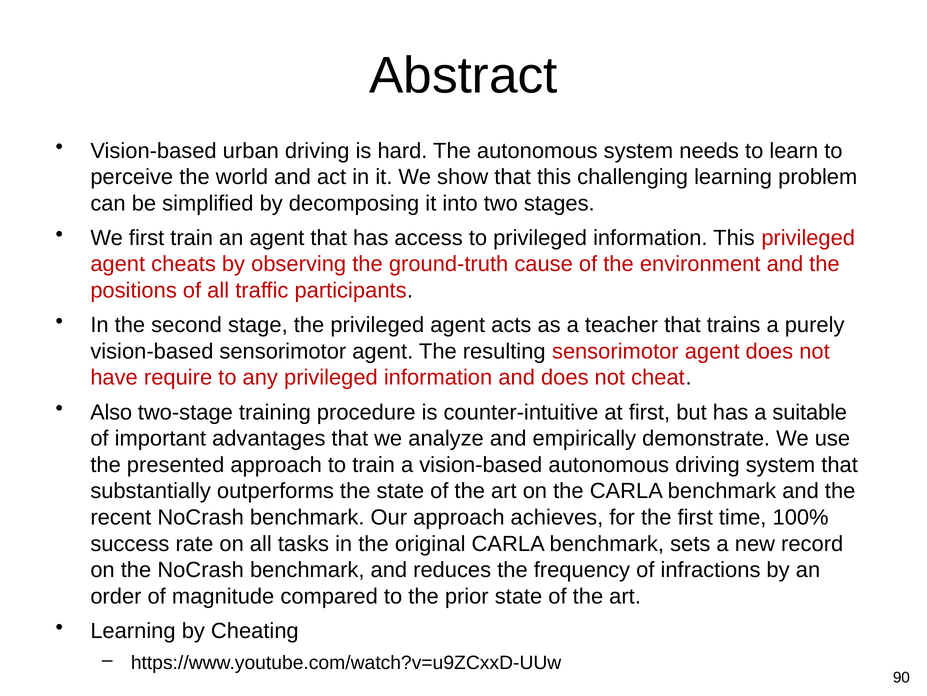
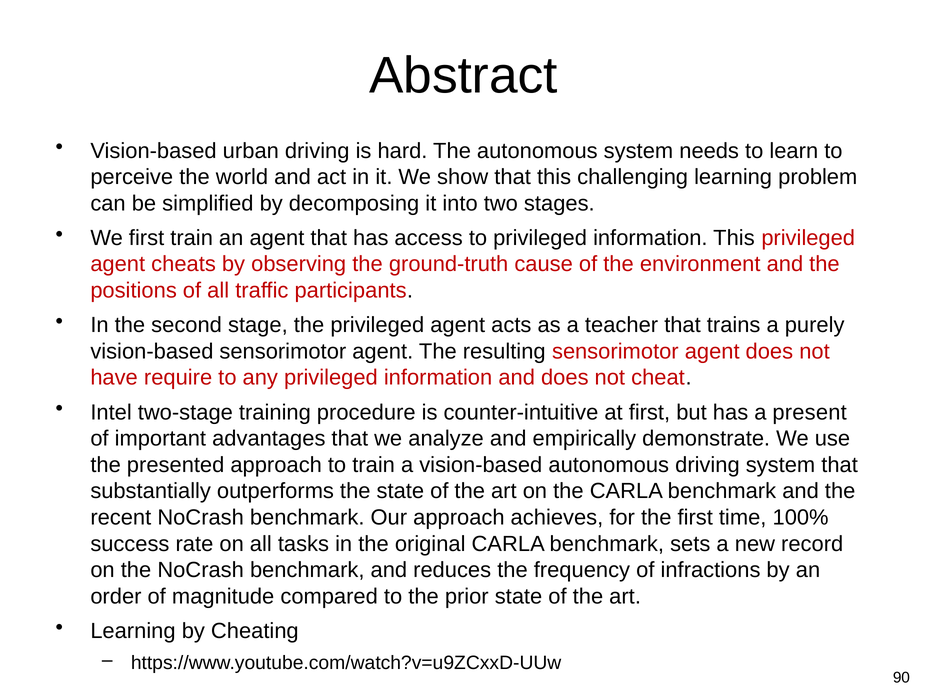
Also: Also -> Intel
suitable: suitable -> present
